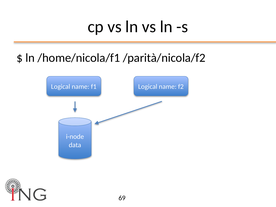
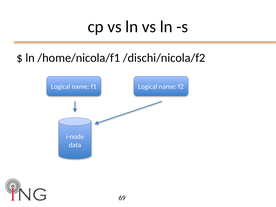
/parità/nicola/f2: /parità/nicola/f2 -> /dischi/nicola/f2
